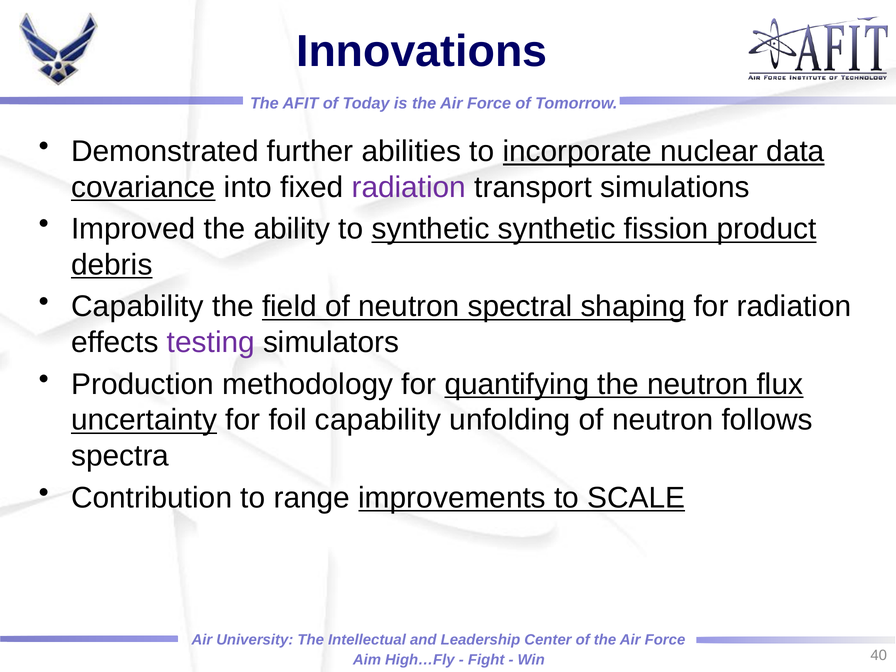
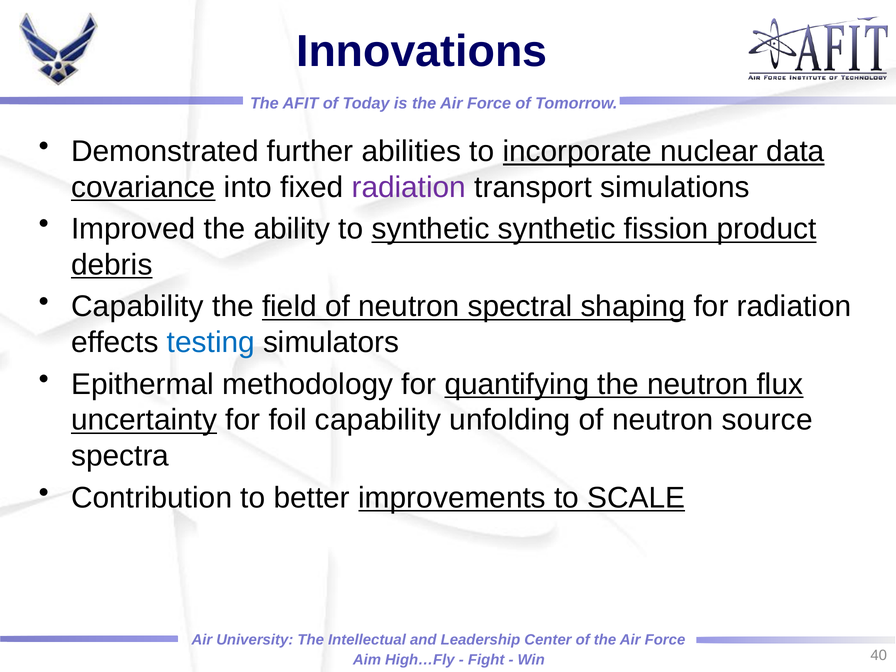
testing colour: purple -> blue
Production: Production -> Epithermal
follows: follows -> source
range: range -> better
